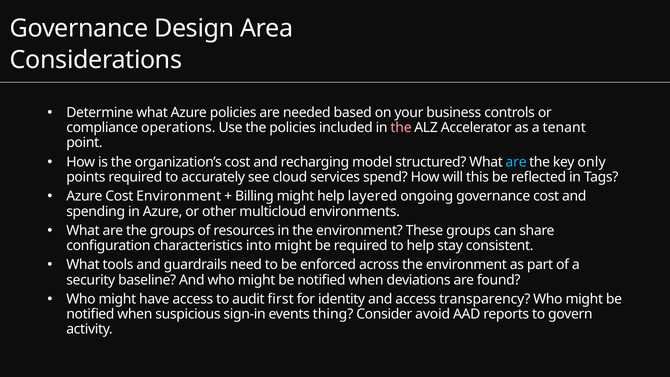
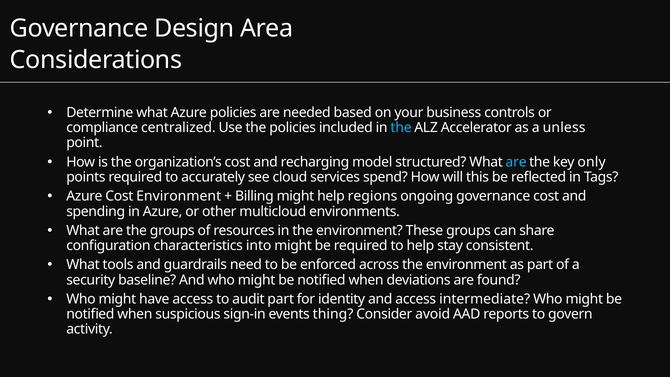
operations: operations -> centralized
the at (401, 128) colour: pink -> light blue
tenant: tenant -> unless
layered: layered -> regions
audit first: first -> part
transparency: transparency -> intermediate
